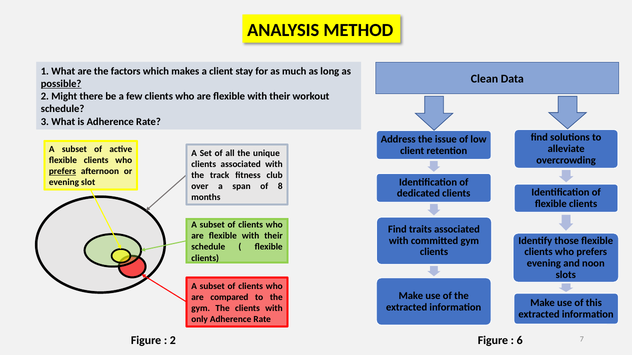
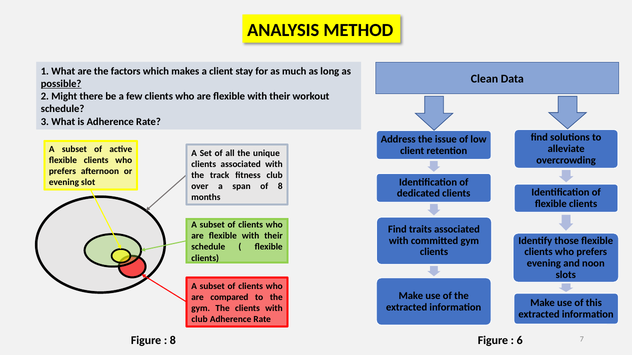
prefers at (62, 172) underline: present -> none
only at (200, 320): only -> club
2 at (173, 341): 2 -> 8
